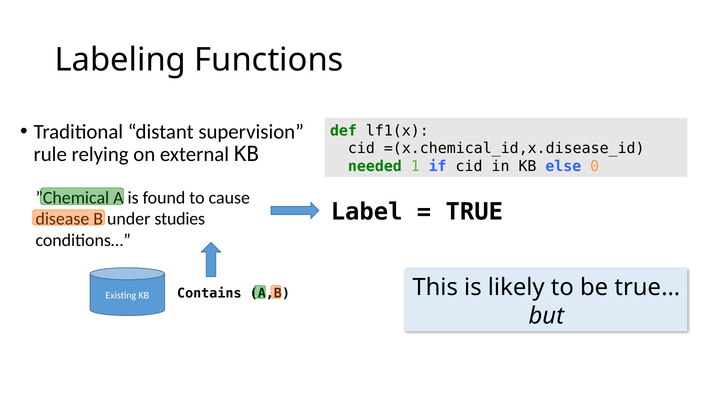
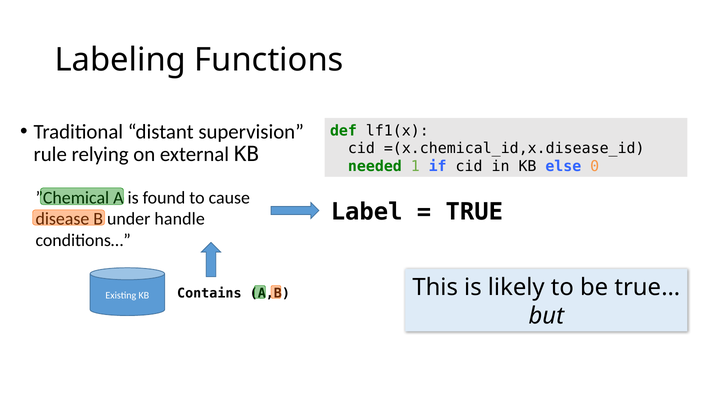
studies: studies -> handle
